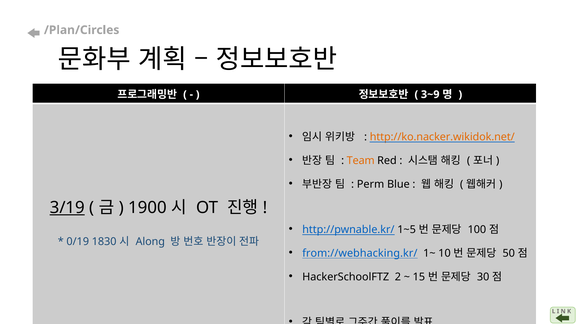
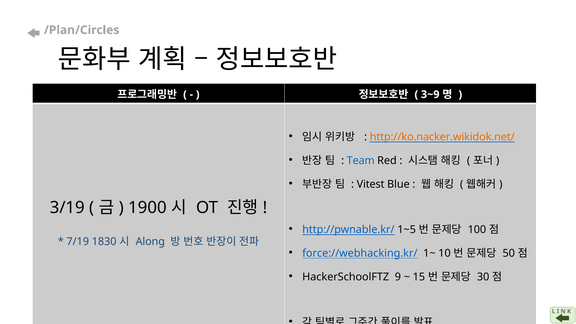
Team colour: orange -> blue
Perm: Perm -> Vitest
3/19 underline: present -> none
0/19: 0/19 -> 7/19
from://webhacking.kr/: from://webhacking.kr/ -> force://webhacking.kr/
2: 2 -> 9
